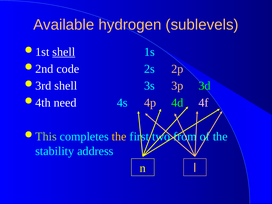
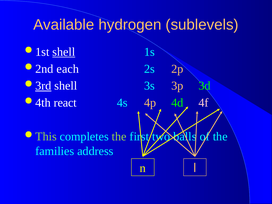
code: code -> each
3rd underline: none -> present
need: need -> react
the at (119, 137) colour: yellow -> light green
from: from -> balls
stability: stability -> families
